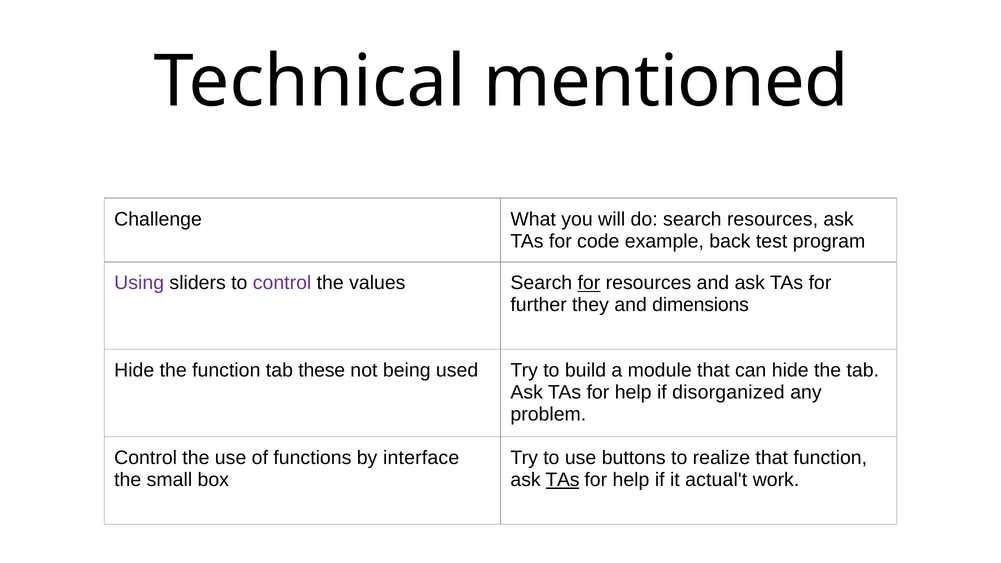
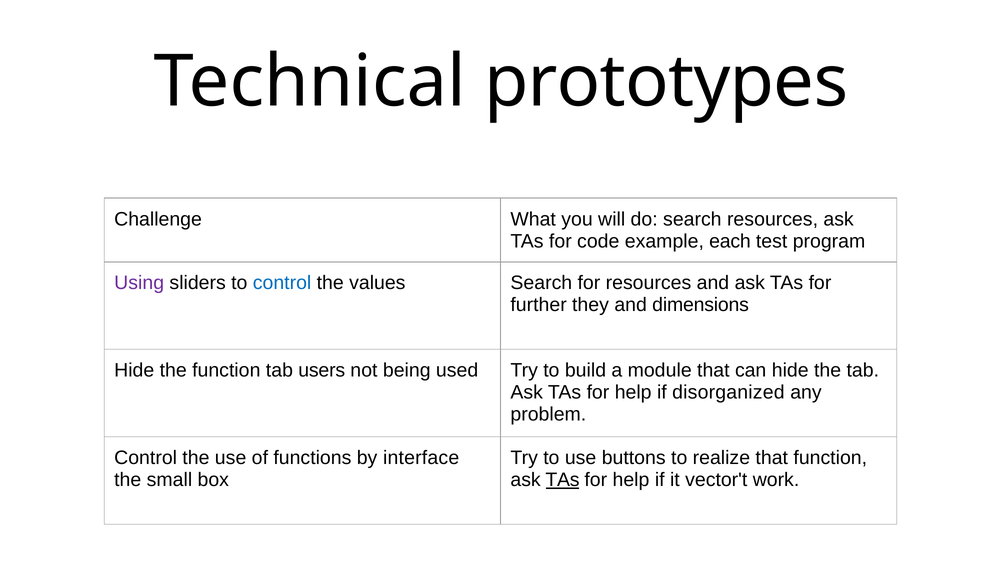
mentioned: mentioned -> prototypes
back: back -> each
control at (282, 283) colour: purple -> blue
for at (589, 283) underline: present -> none
these: these -> users
actual't: actual't -> vector't
